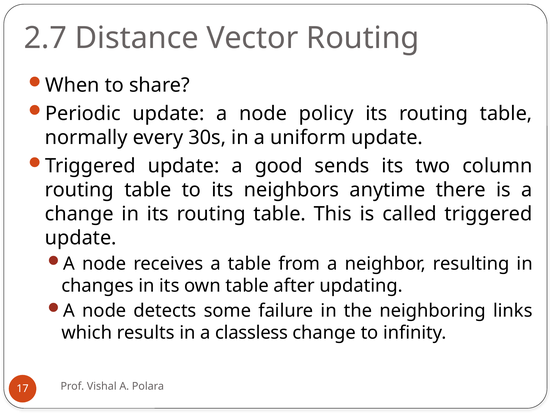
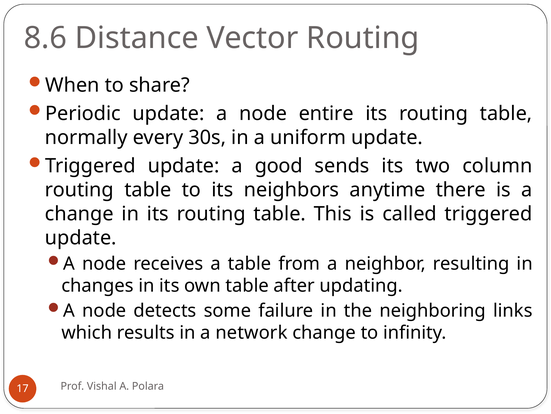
2.7: 2.7 -> 8.6
policy: policy -> entire
classless: classless -> network
